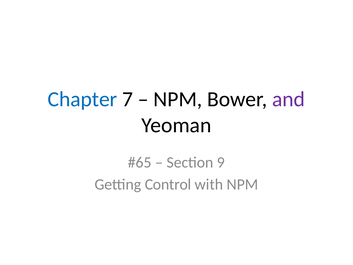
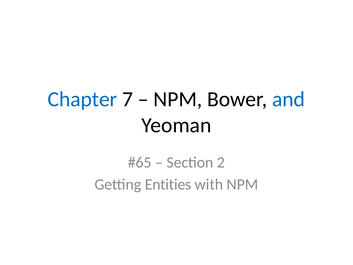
and colour: purple -> blue
9: 9 -> 2
Control: Control -> Entities
